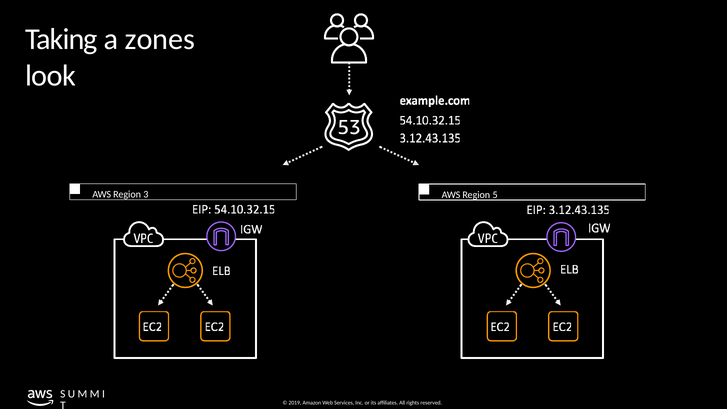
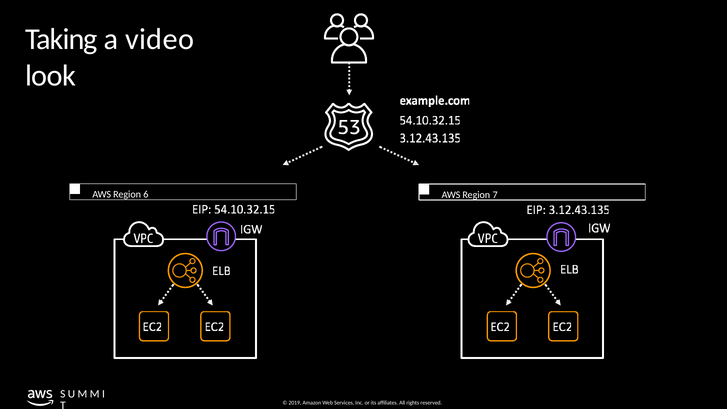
zones: zones -> video
3: 3 -> 6
5: 5 -> 7
